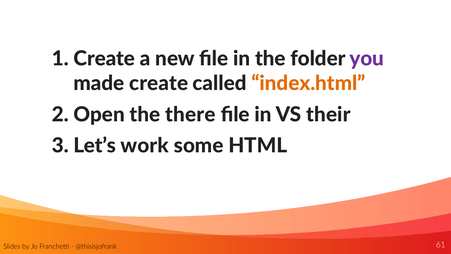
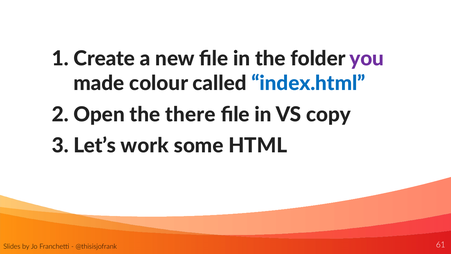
create: create -> colour
index.html colour: orange -> blue
their: their -> copy
